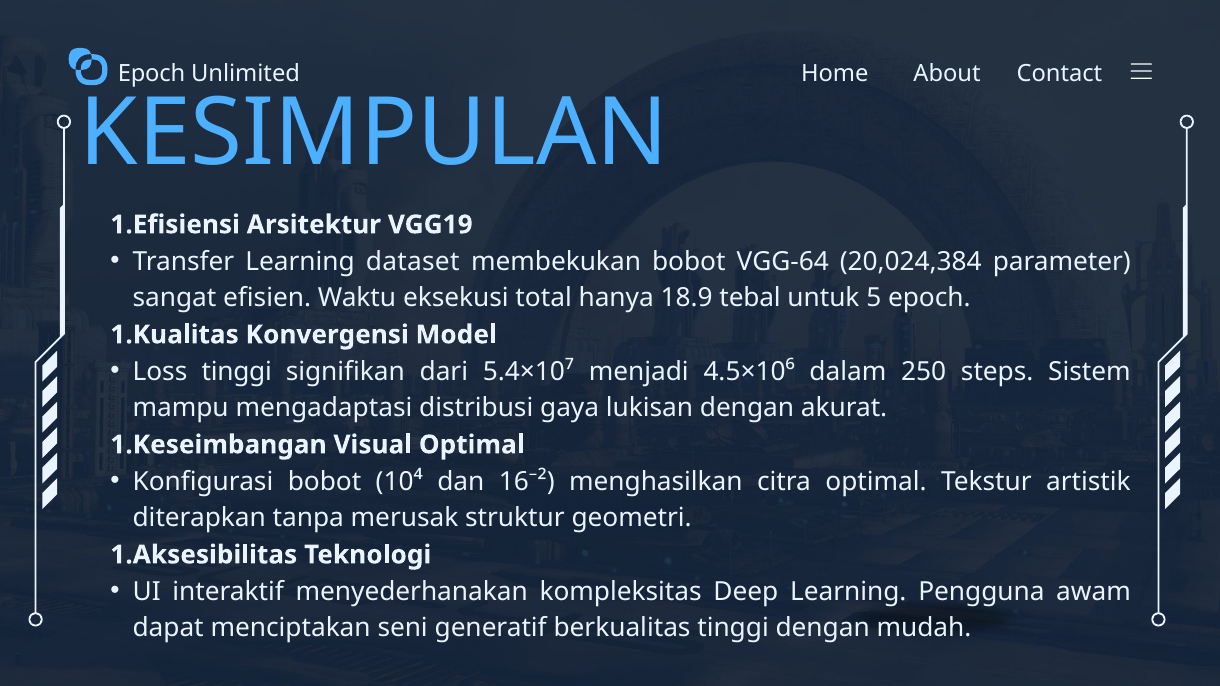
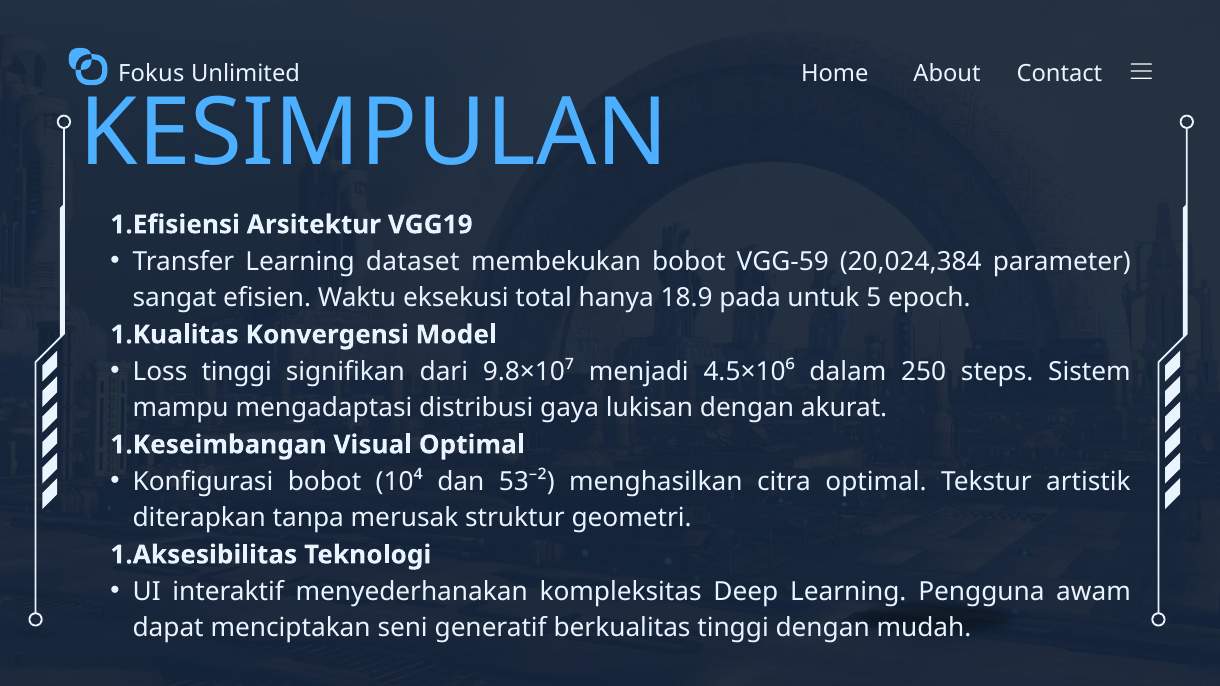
Epoch at (151, 74): Epoch -> Fokus
VGG-64: VGG-64 -> VGG-59
tebal: tebal -> pada
5.4×10⁷: 5.4×10⁷ -> 9.8×10⁷
16⁻²: 16⁻² -> 53⁻²
